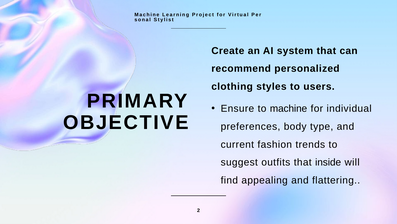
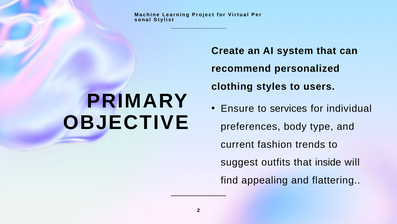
to machine: machine -> services
